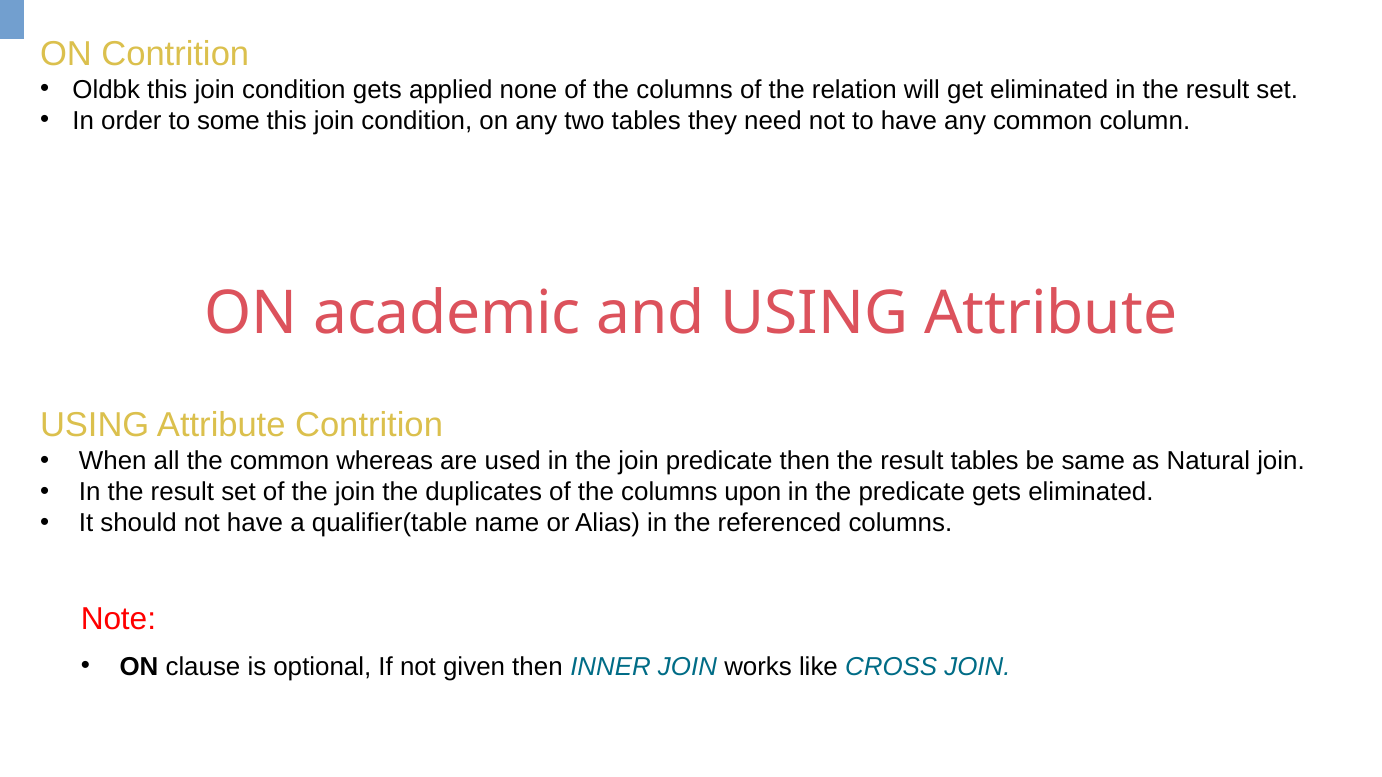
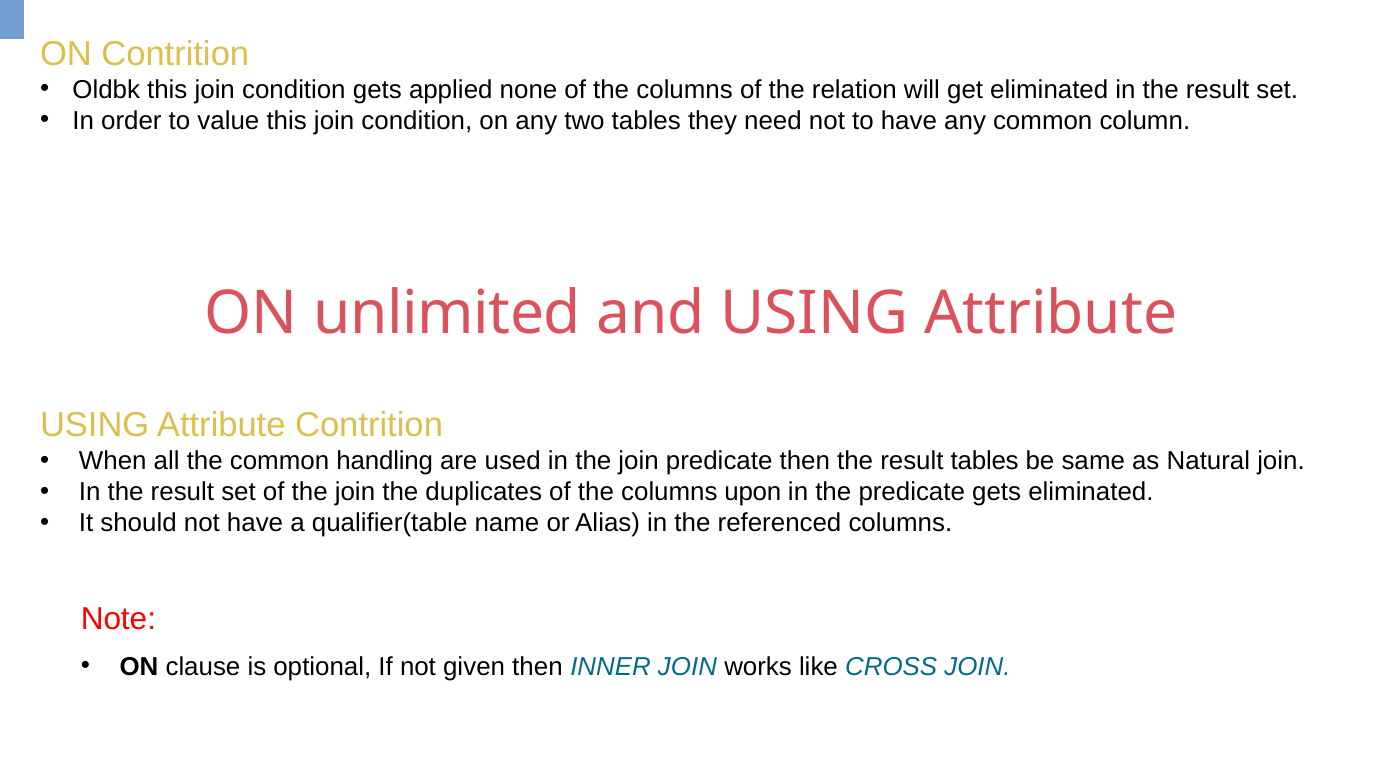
some: some -> value
academic: academic -> unlimited
whereas: whereas -> handling
